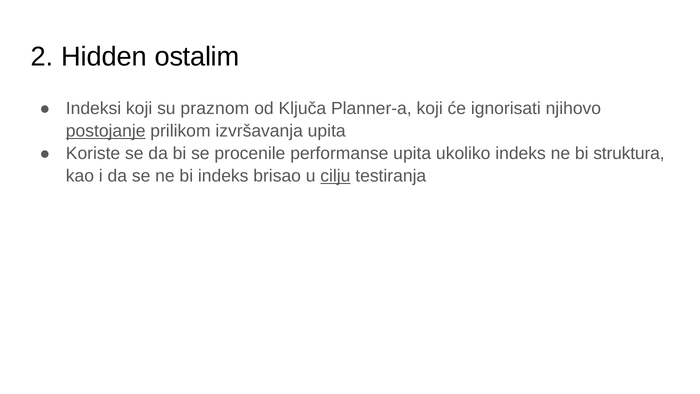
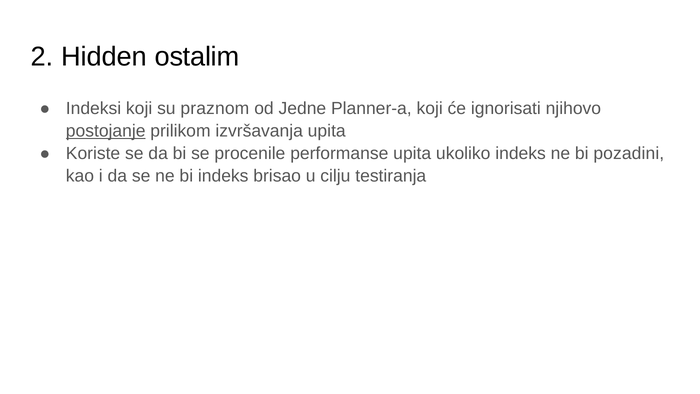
Ključa: Ključa -> Jedne
struktura: struktura -> pozadini
cilju underline: present -> none
